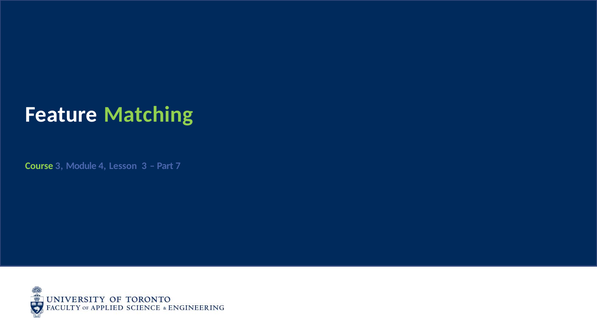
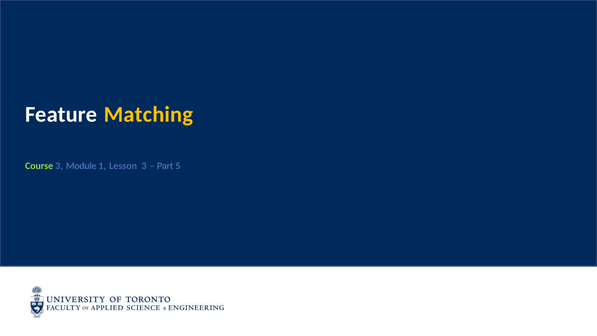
Matching colour: light green -> yellow
4: 4 -> 1
7: 7 -> 5
